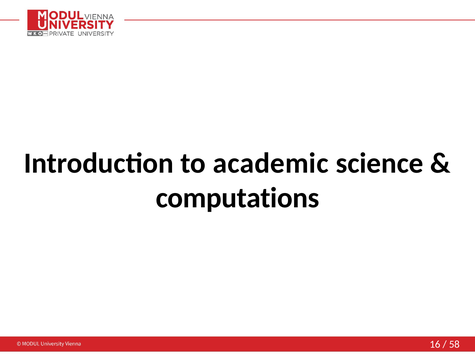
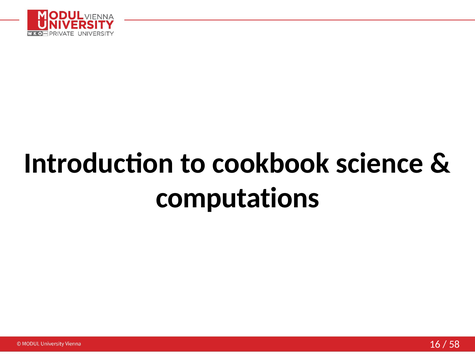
academic: academic -> cookbook
